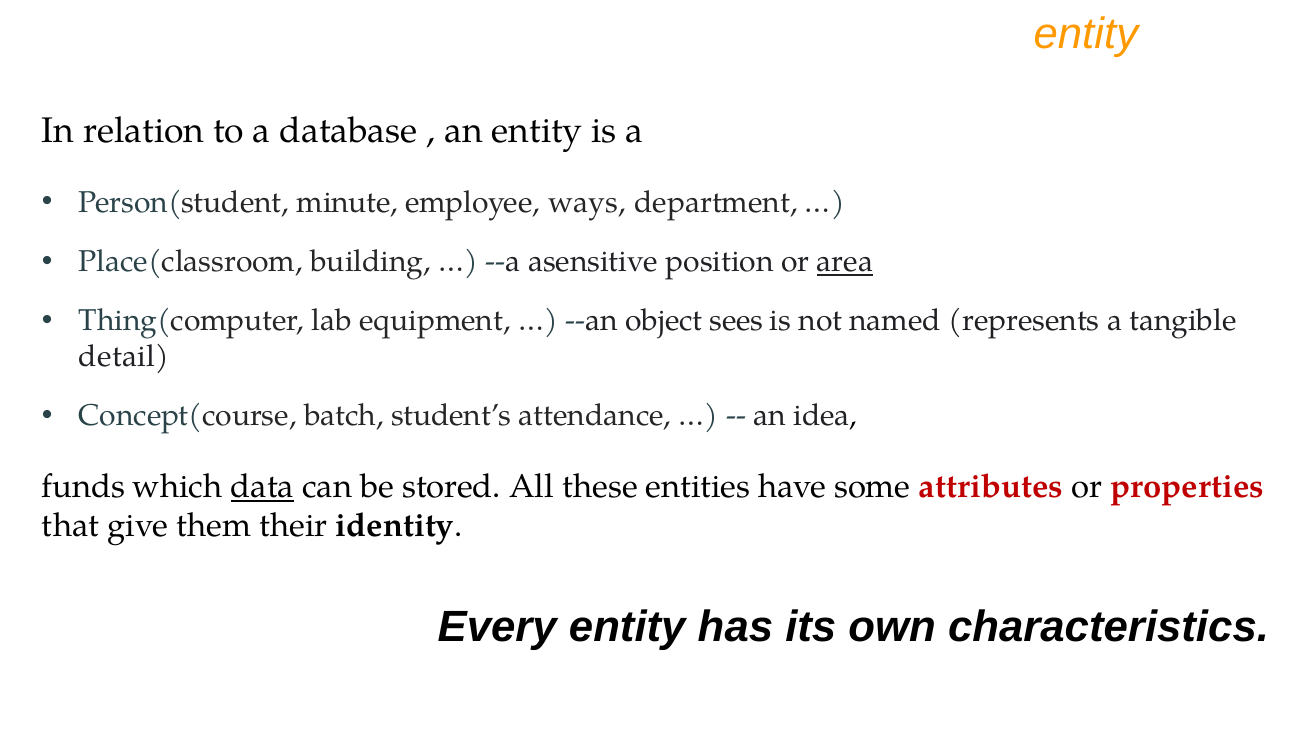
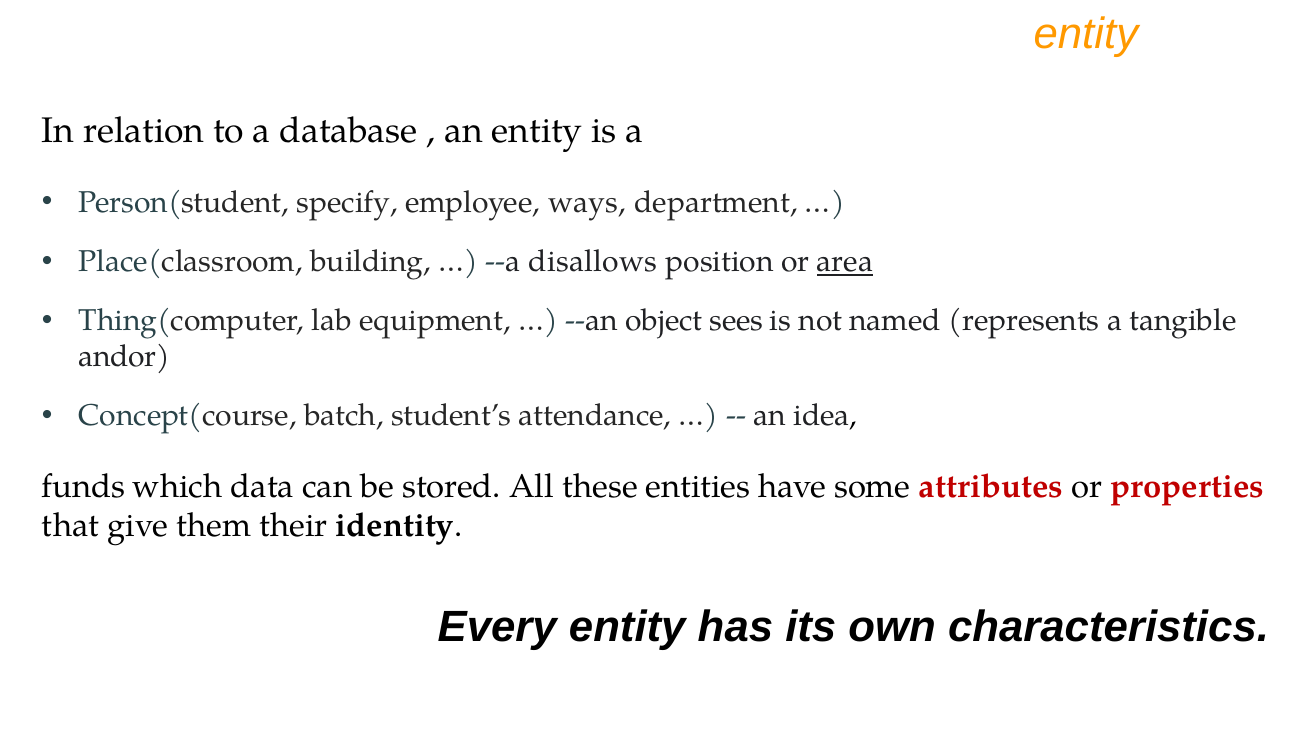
minute: minute -> specify
asensitive: asensitive -> disallows
detail: detail -> andor
data underline: present -> none
